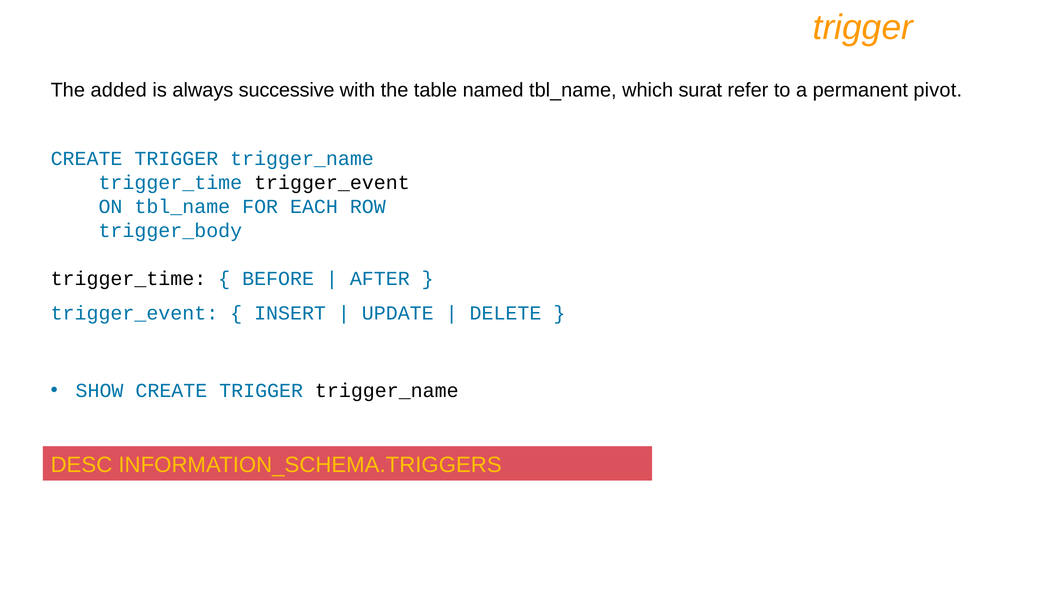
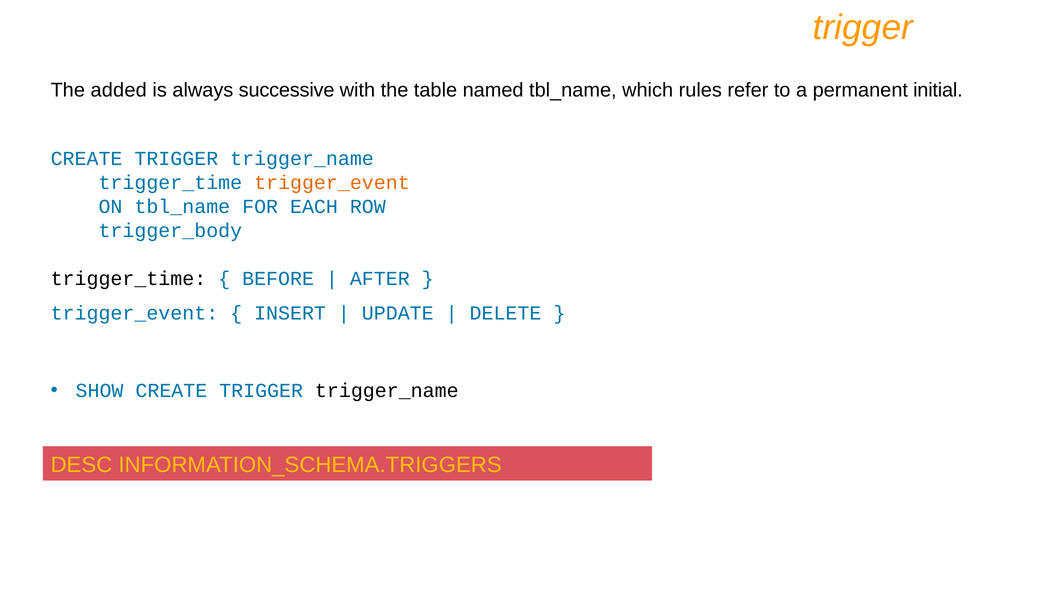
surat: surat -> rules
pivot: pivot -> initial
trigger_event at (332, 183) colour: black -> orange
